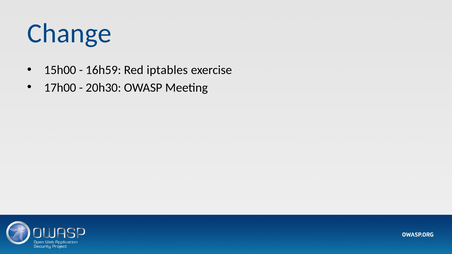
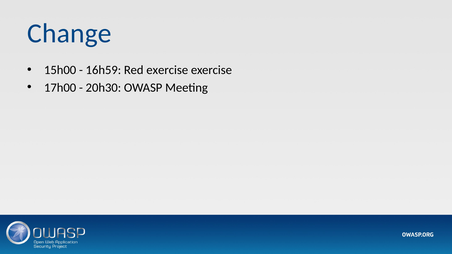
Red iptables: iptables -> exercise
